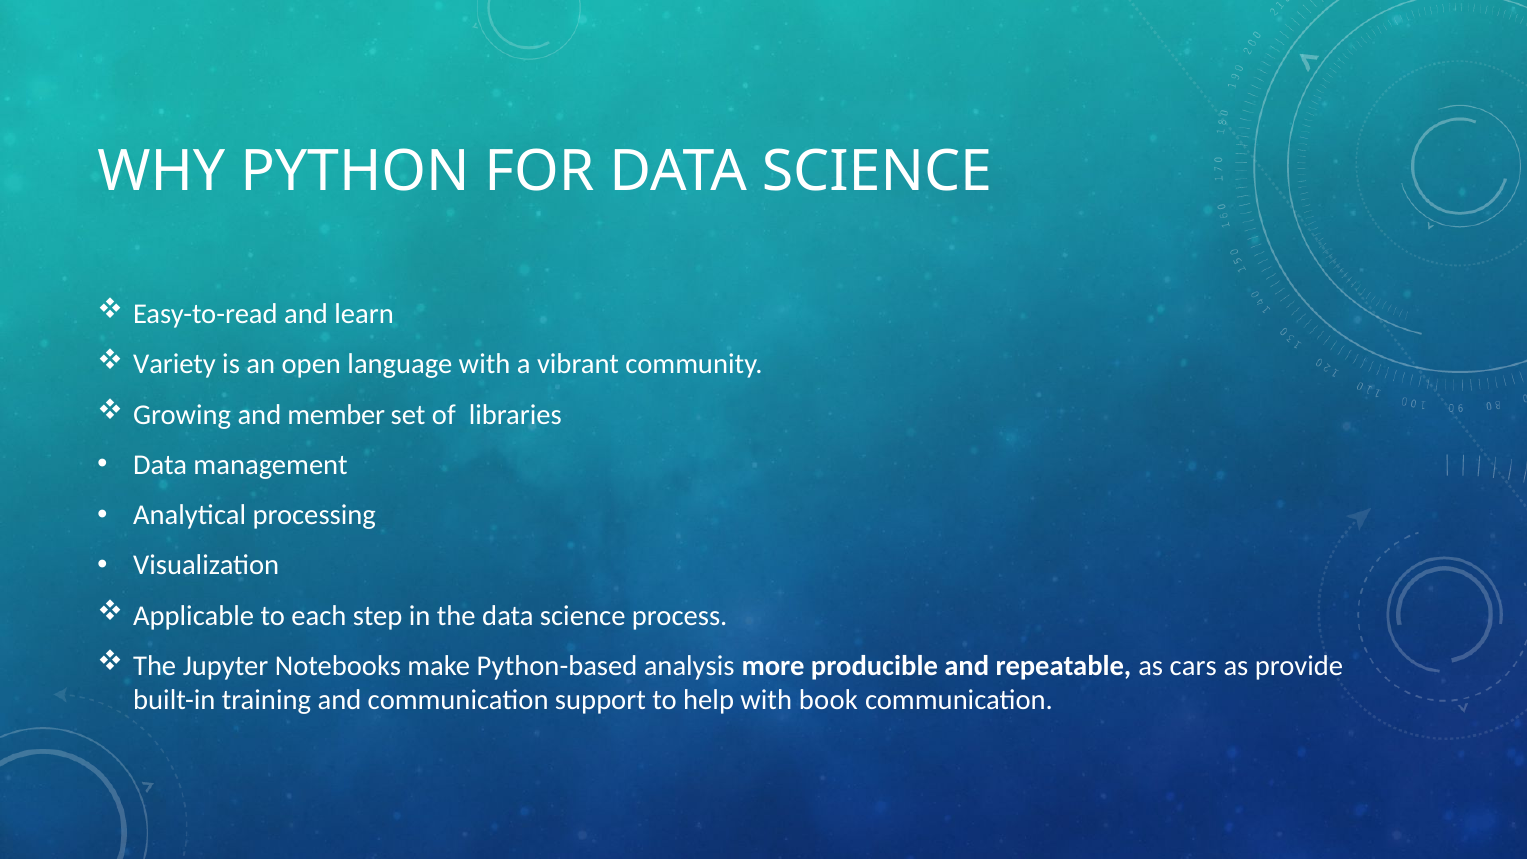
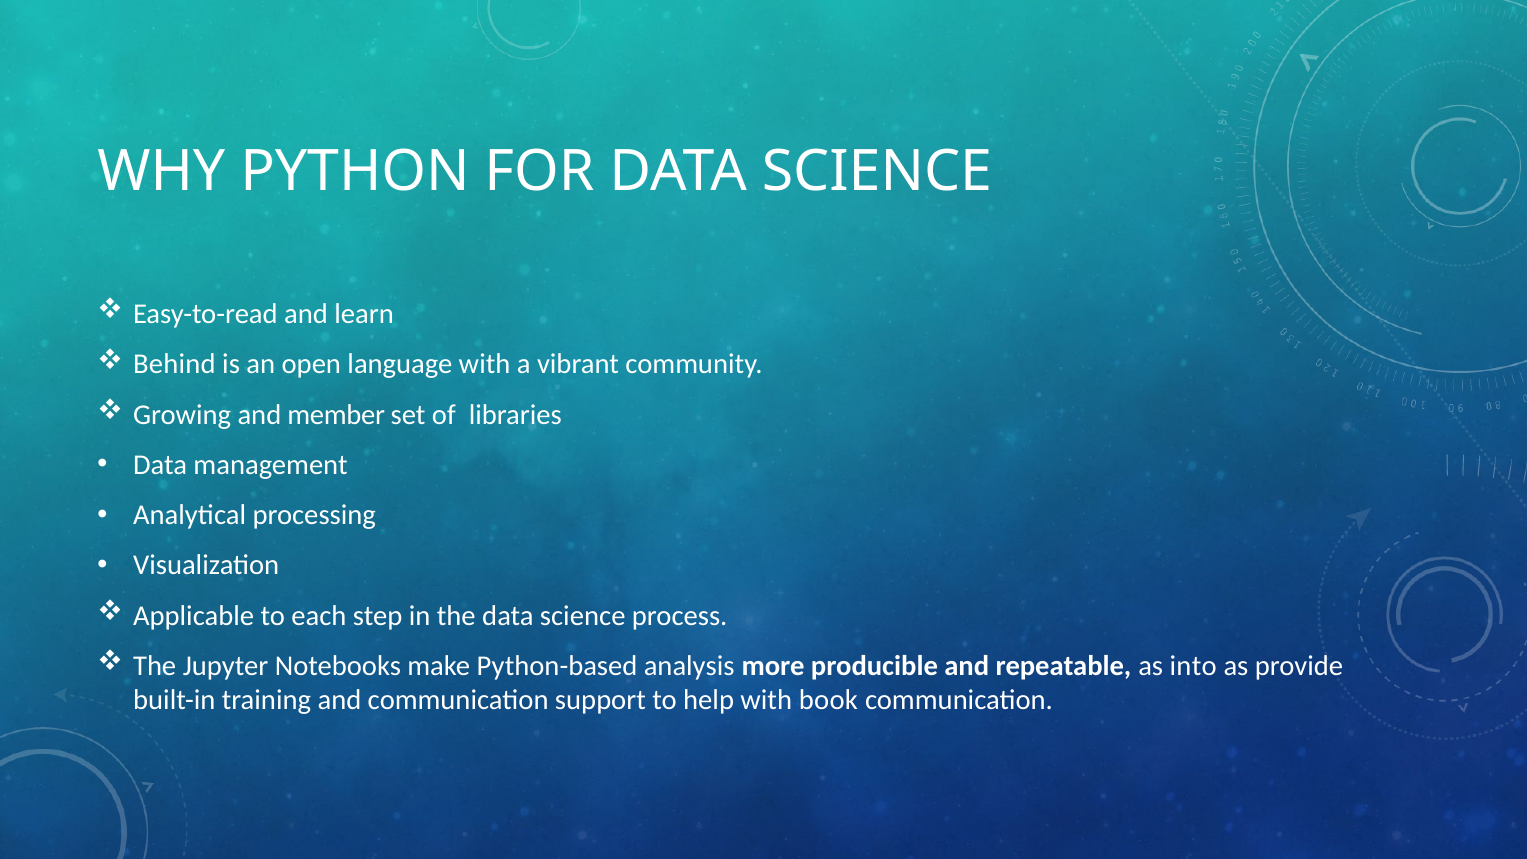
Variety: Variety -> Behind
cars: cars -> into
